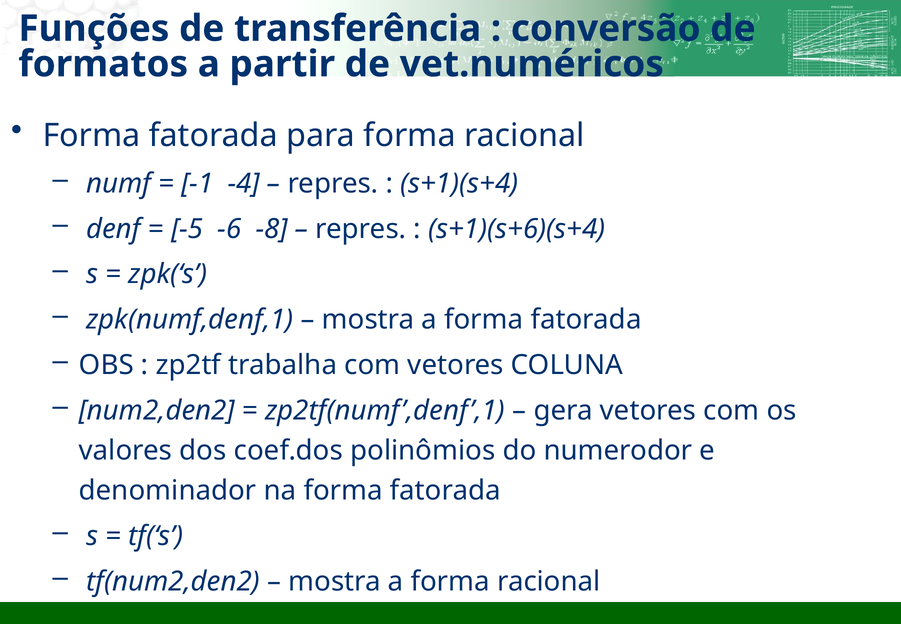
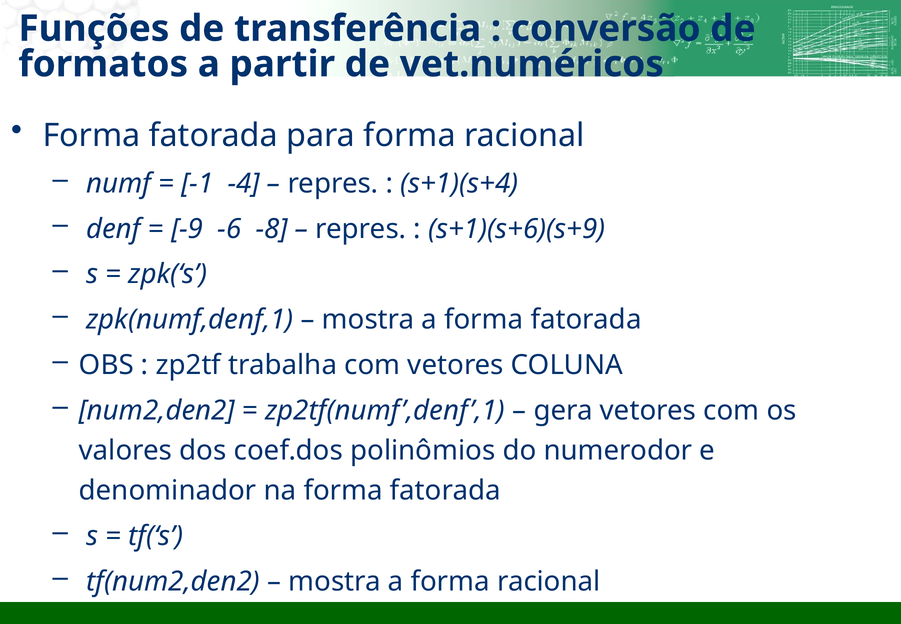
-5: -5 -> -9
s+1)(s+6)(s+4: s+1)(s+6)(s+4 -> s+1)(s+6)(s+9
